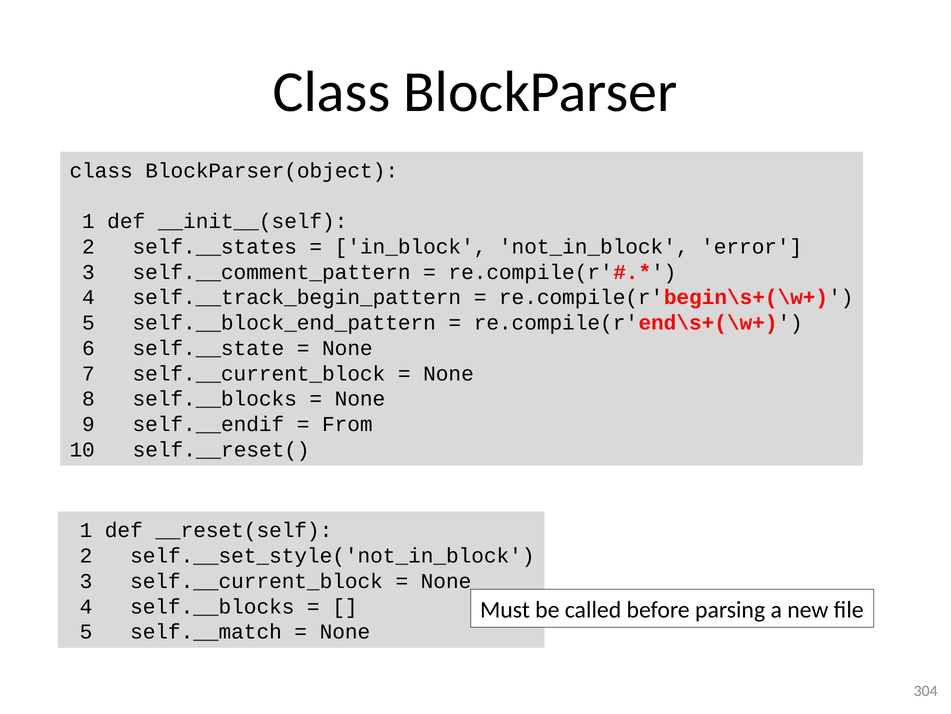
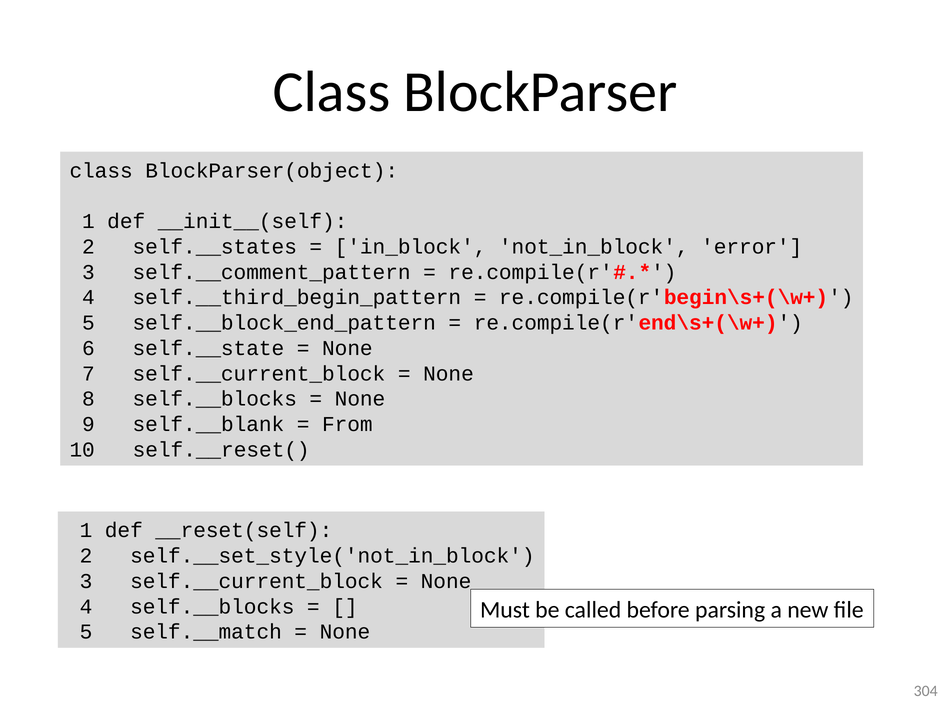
self.__track_begin_pattern: self.__track_begin_pattern -> self.__third_begin_pattern
self.__endif: self.__endif -> self.__blank
